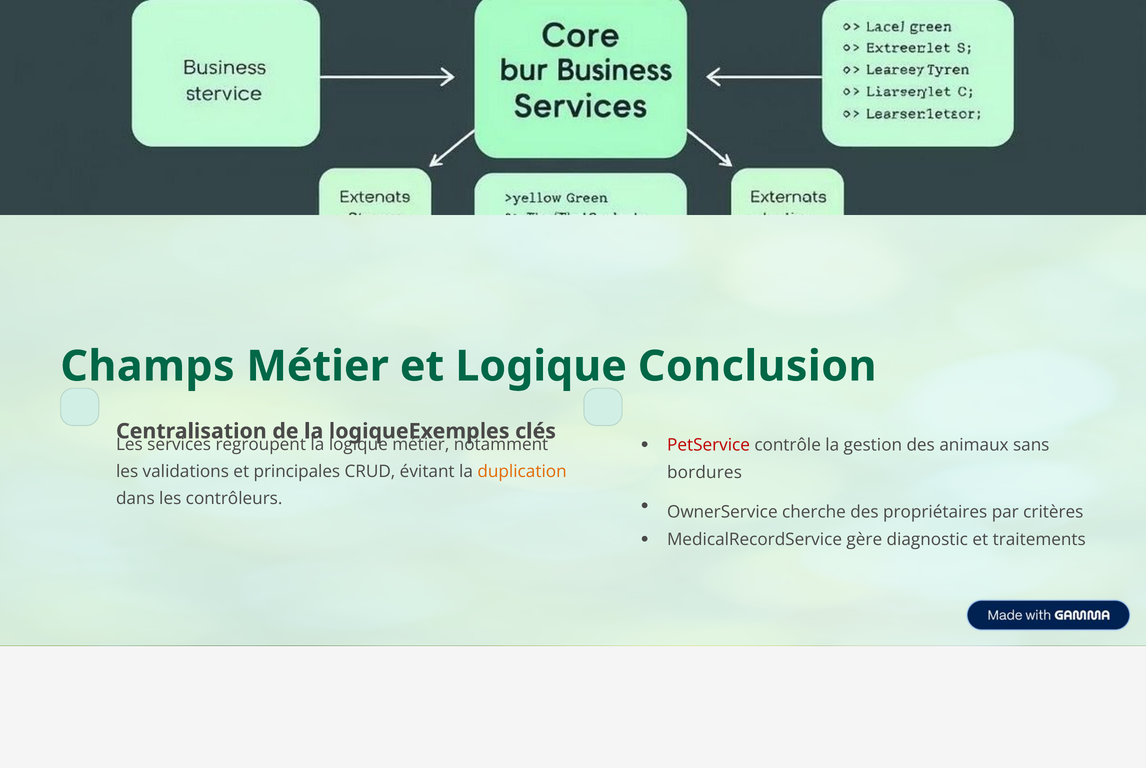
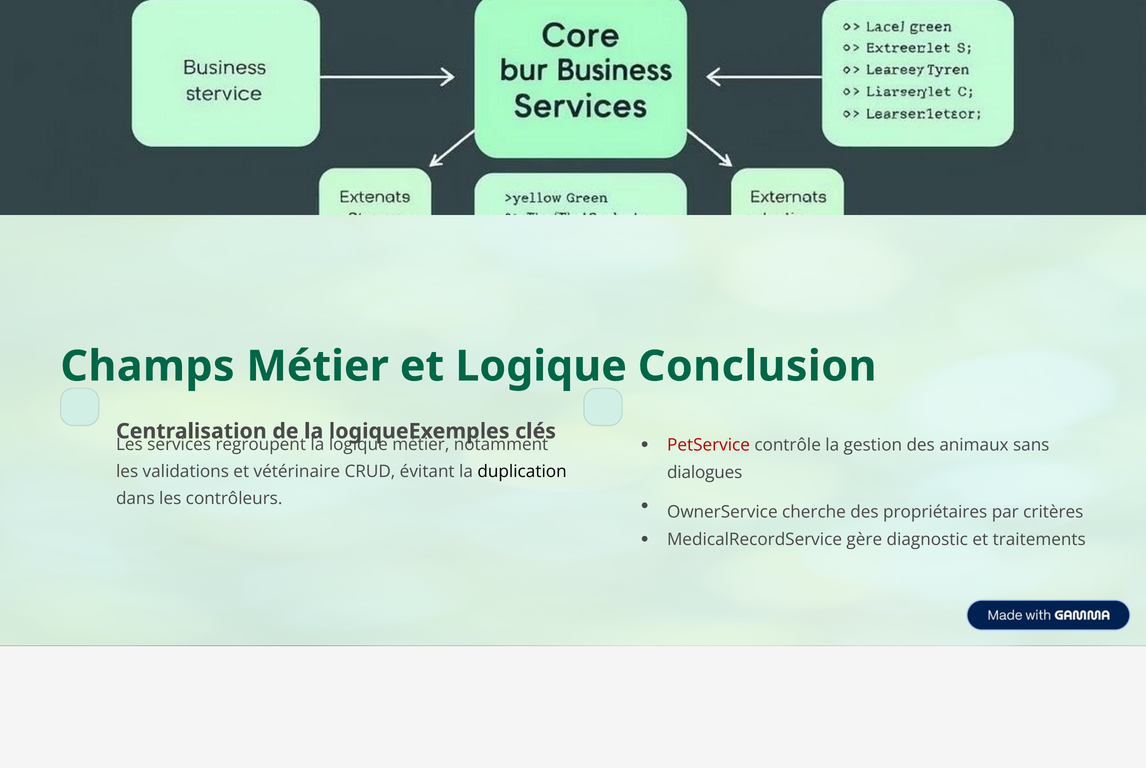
principales: principales -> vétérinaire
duplication colour: orange -> black
bordures: bordures -> dialogues
